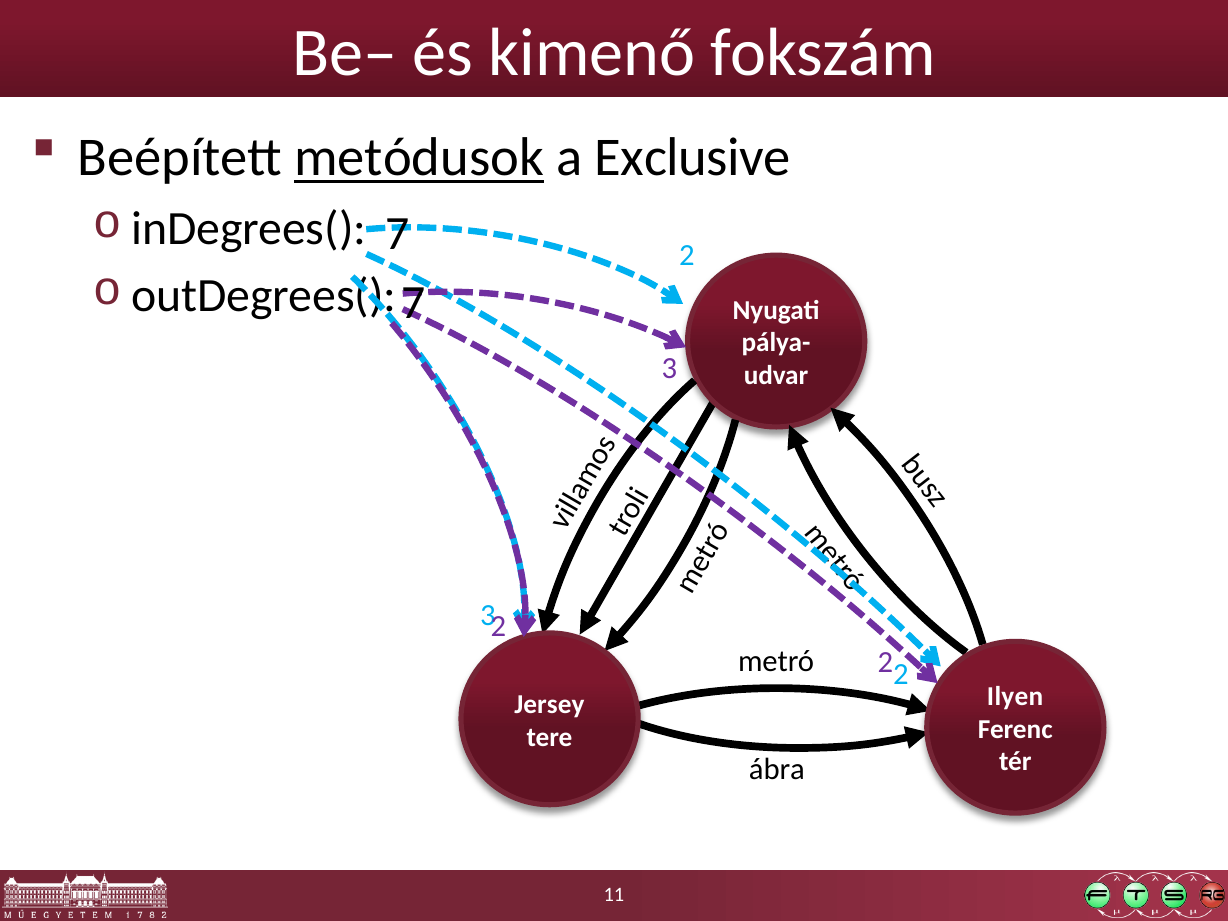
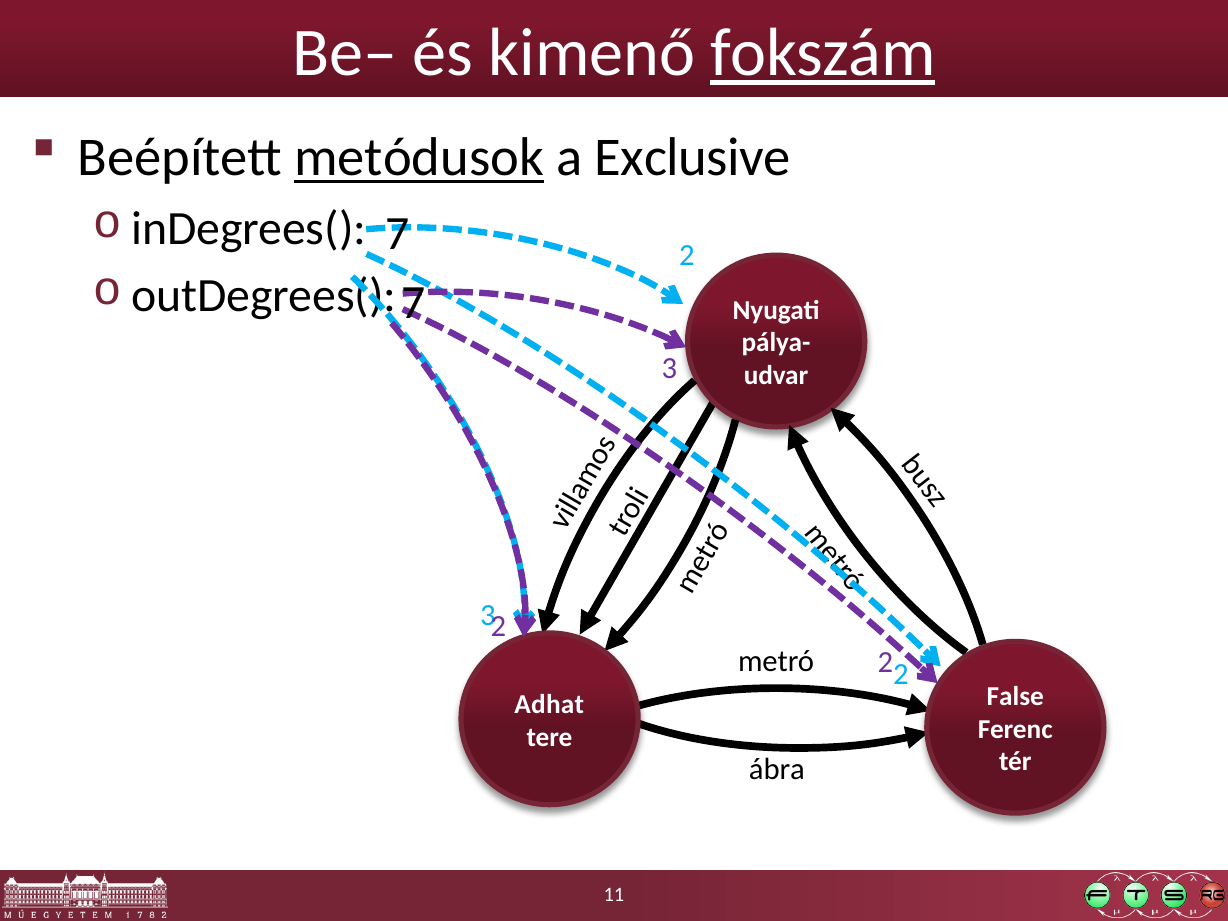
fokszám underline: none -> present
Ilyen: Ilyen -> False
Jersey: Jersey -> Adhat
